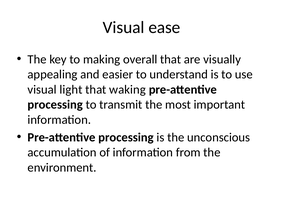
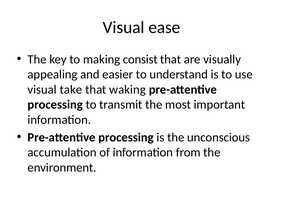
overall: overall -> consist
light: light -> take
